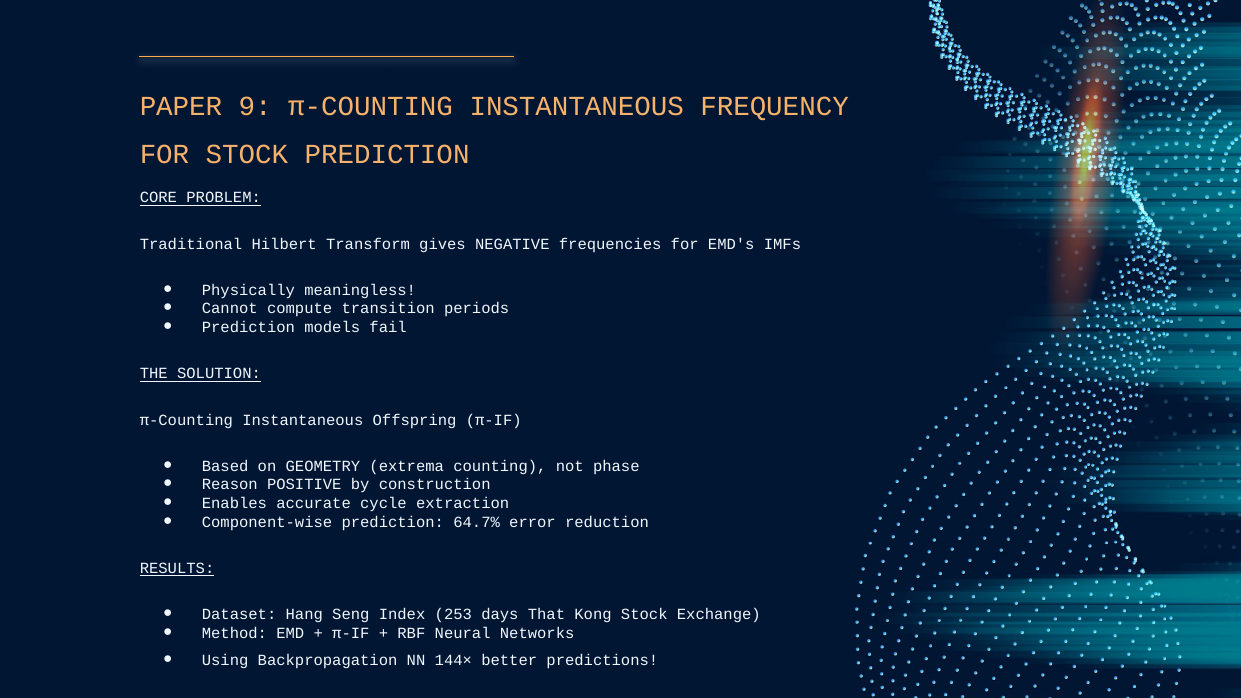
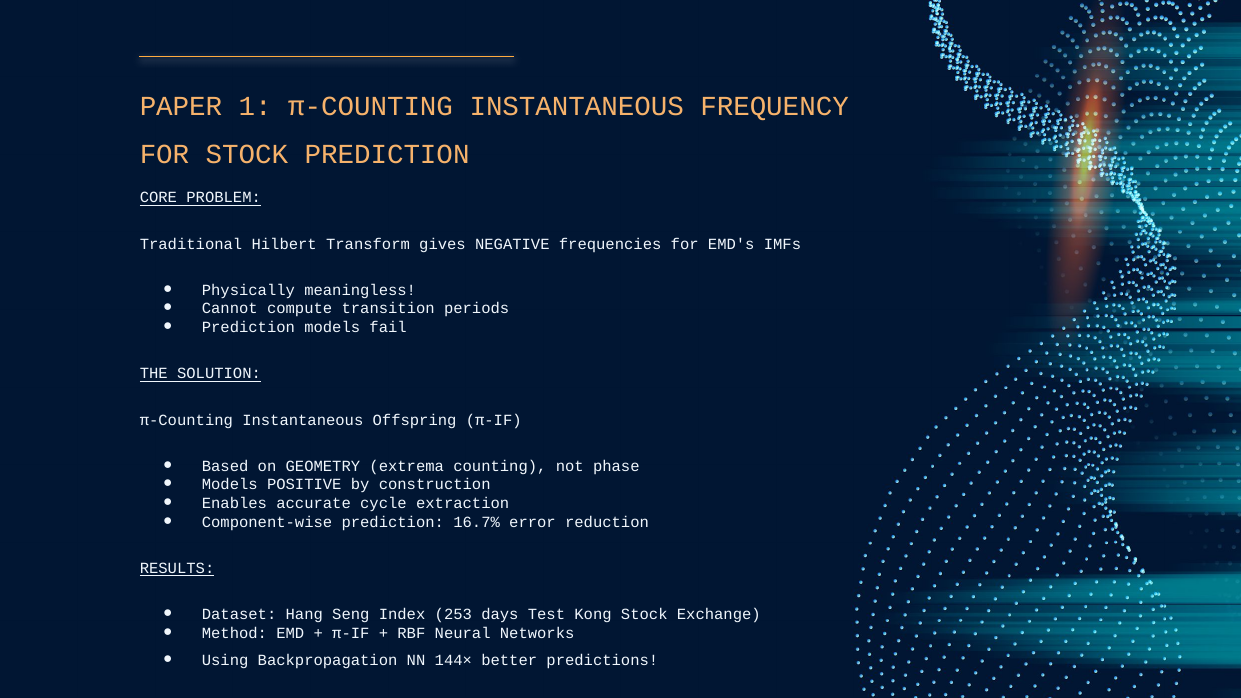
9: 9 -> 1
Reason at (230, 485): Reason -> Models
64.7%: 64.7% -> 16.7%
That: That -> Test
